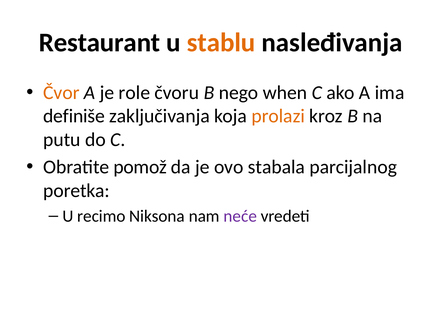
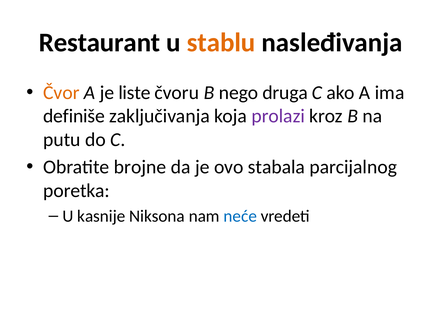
role: role -> liste
when: when -> druga
prolazi colour: orange -> purple
pomož: pomož -> brojne
recimo: recimo -> kasnije
neće colour: purple -> blue
